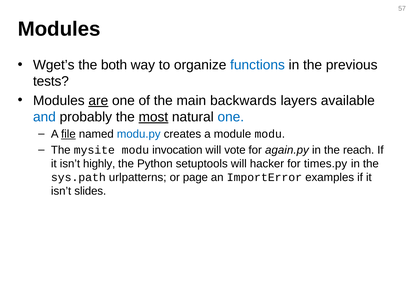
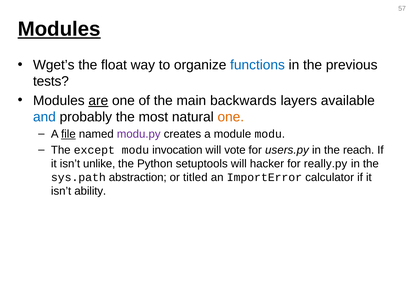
Modules at (59, 29) underline: none -> present
both: both -> float
most underline: present -> none
one at (231, 117) colour: blue -> orange
modu.py colour: blue -> purple
mysite: mysite -> except
again.py: again.py -> users.py
highly: highly -> unlike
times.py: times.py -> really.py
urlpatterns: urlpatterns -> abstraction
page: page -> titled
examples: examples -> calculator
slides: slides -> ability
